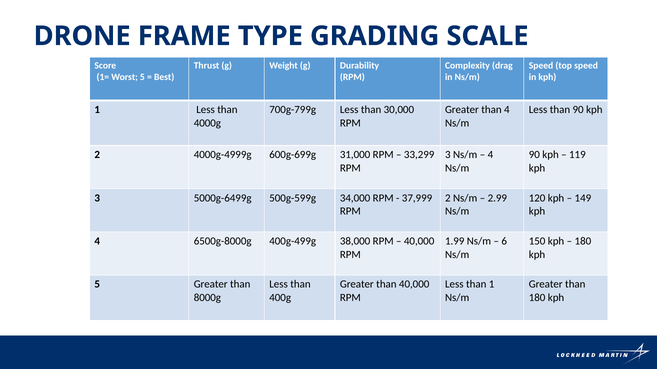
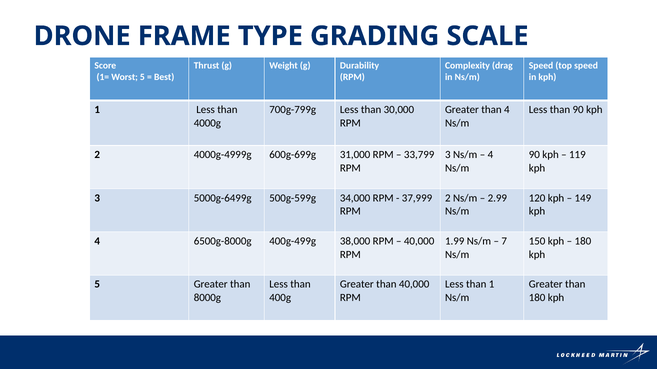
33,299: 33,299 -> 33,799
6: 6 -> 7
